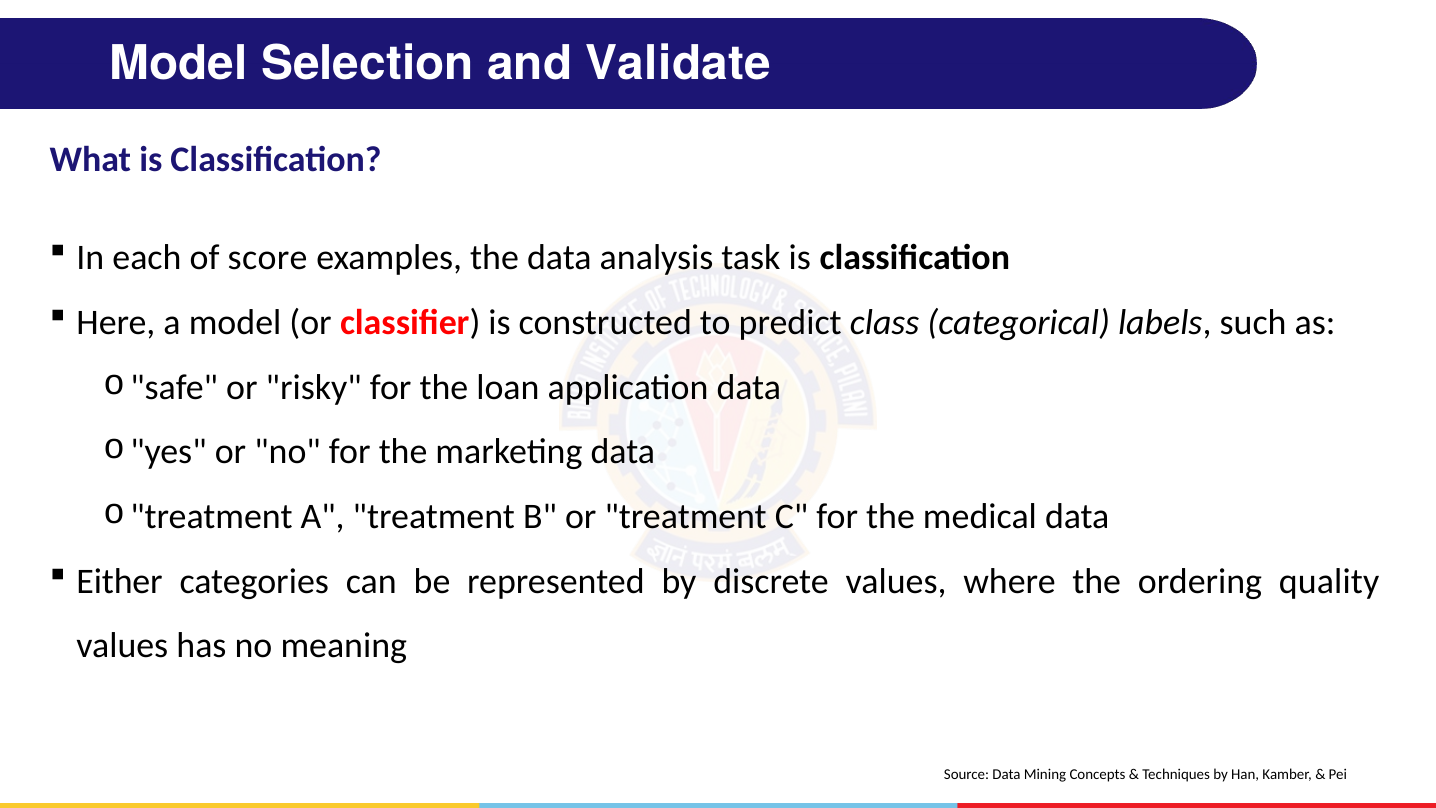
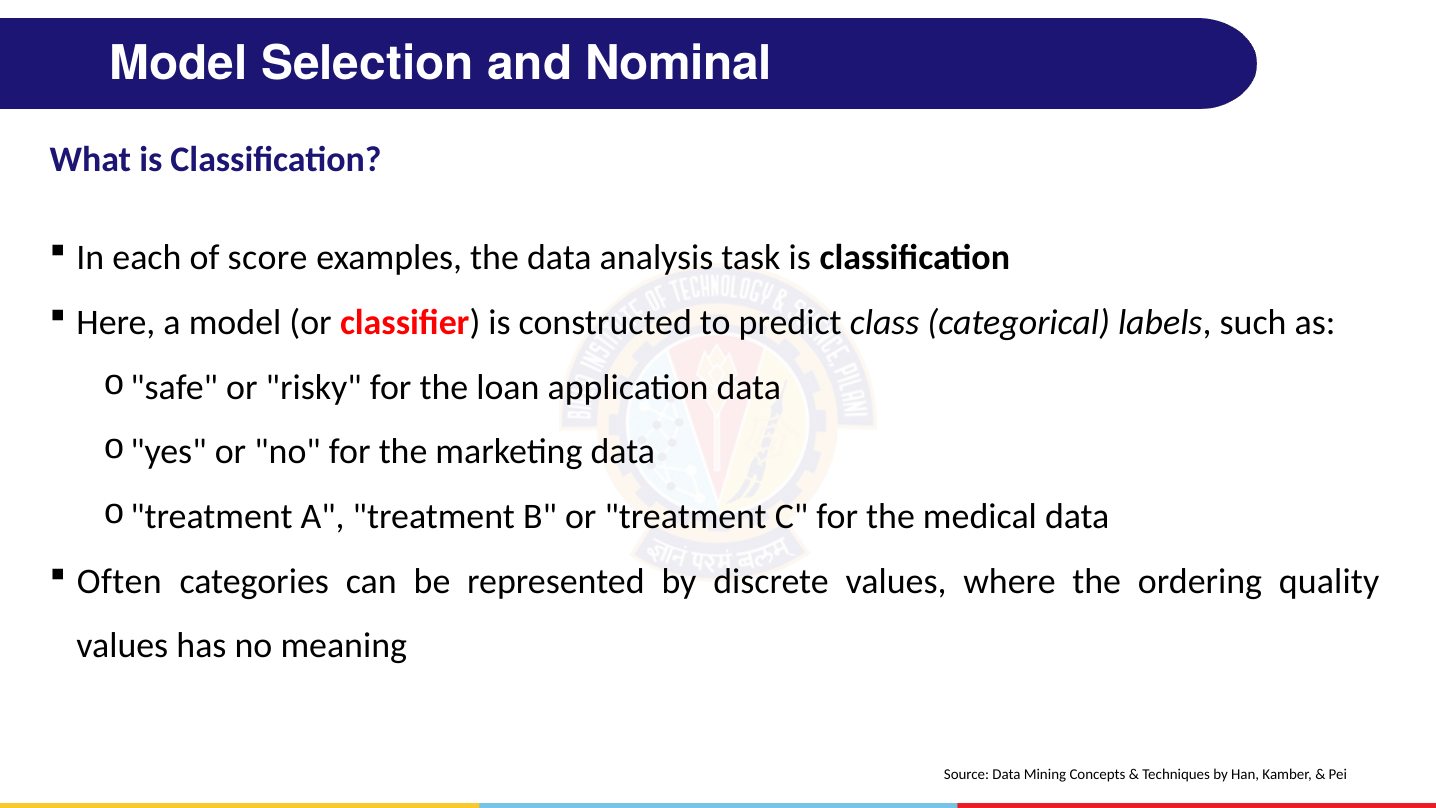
Validate: Validate -> Nominal
Either: Either -> Often
